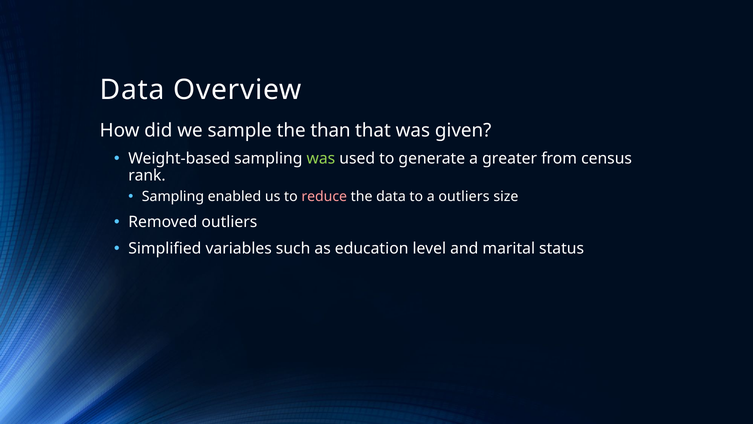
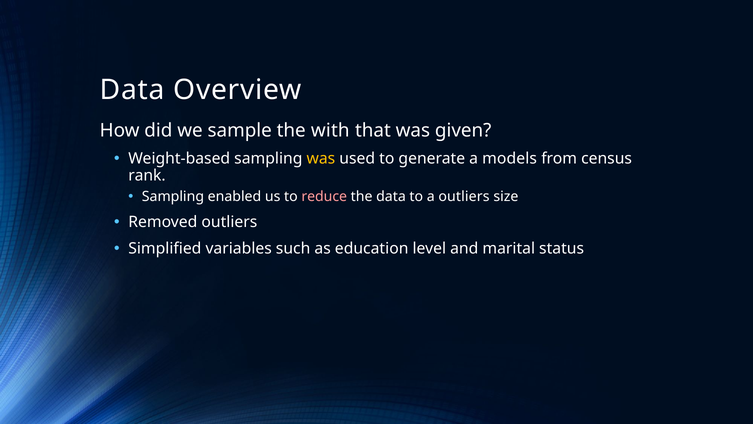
than: than -> with
was at (321, 159) colour: light green -> yellow
greater: greater -> models
